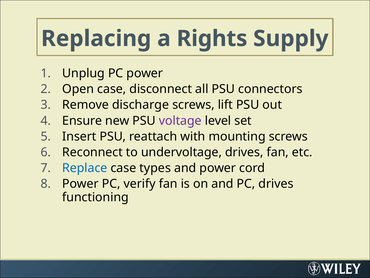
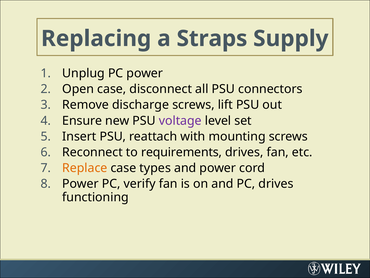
Rights: Rights -> Straps
undervoltage: undervoltage -> requirements
Replace colour: blue -> orange
